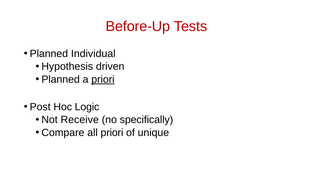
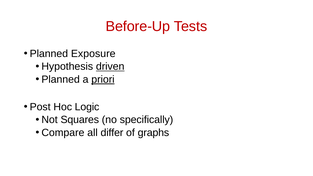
Individual: Individual -> Exposure
driven underline: none -> present
Receive: Receive -> Squares
all priori: priori -> differ
unique: unique -> graphs
